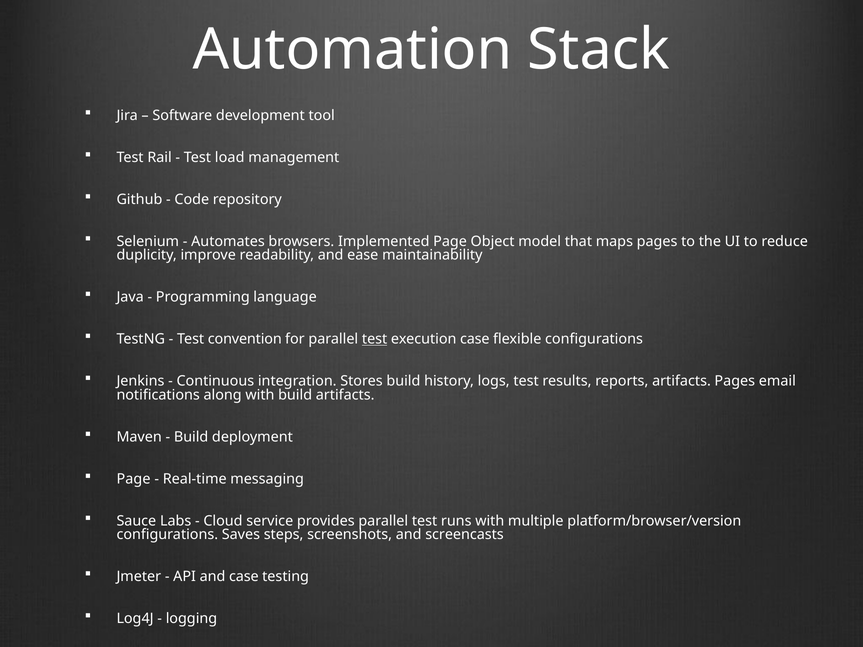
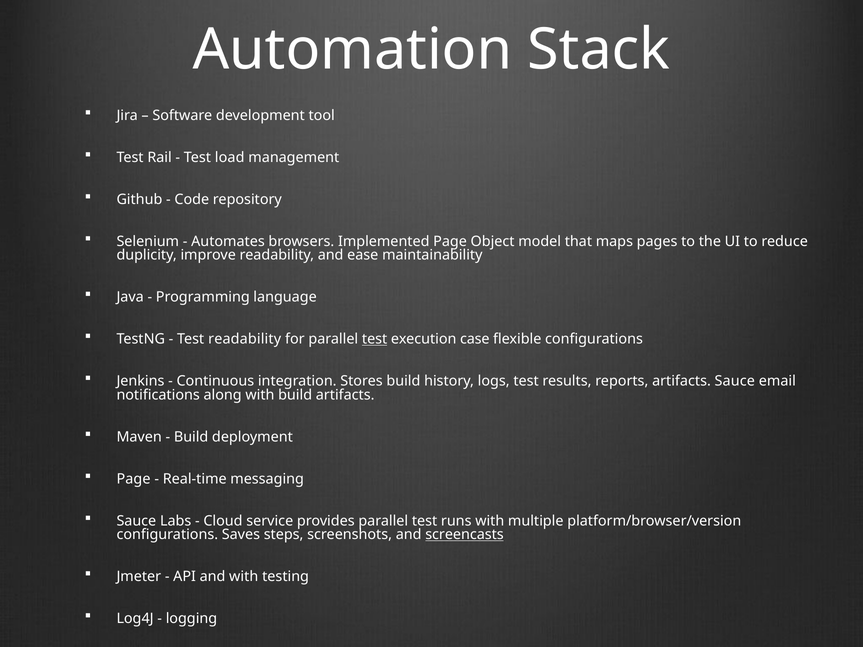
Test convention: convention -> readability
artifacts Pages: Pages -> Sauce
screencasts underline: none -> present
and case: case -> with
